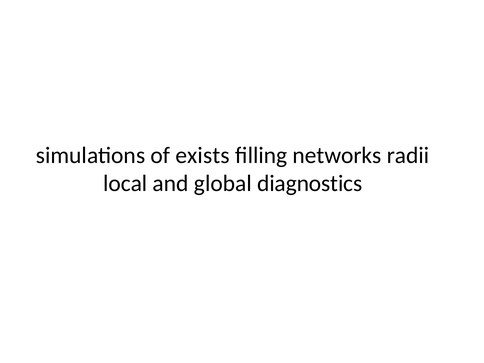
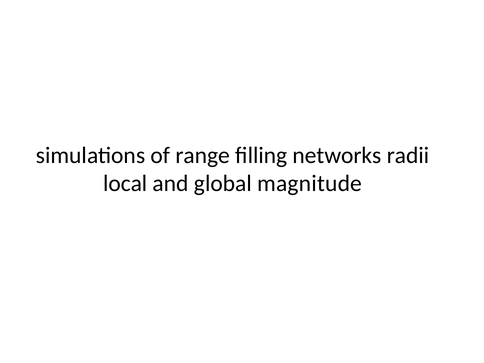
exists: exists -> range
diagnostics: diagnostics -> magnitude
